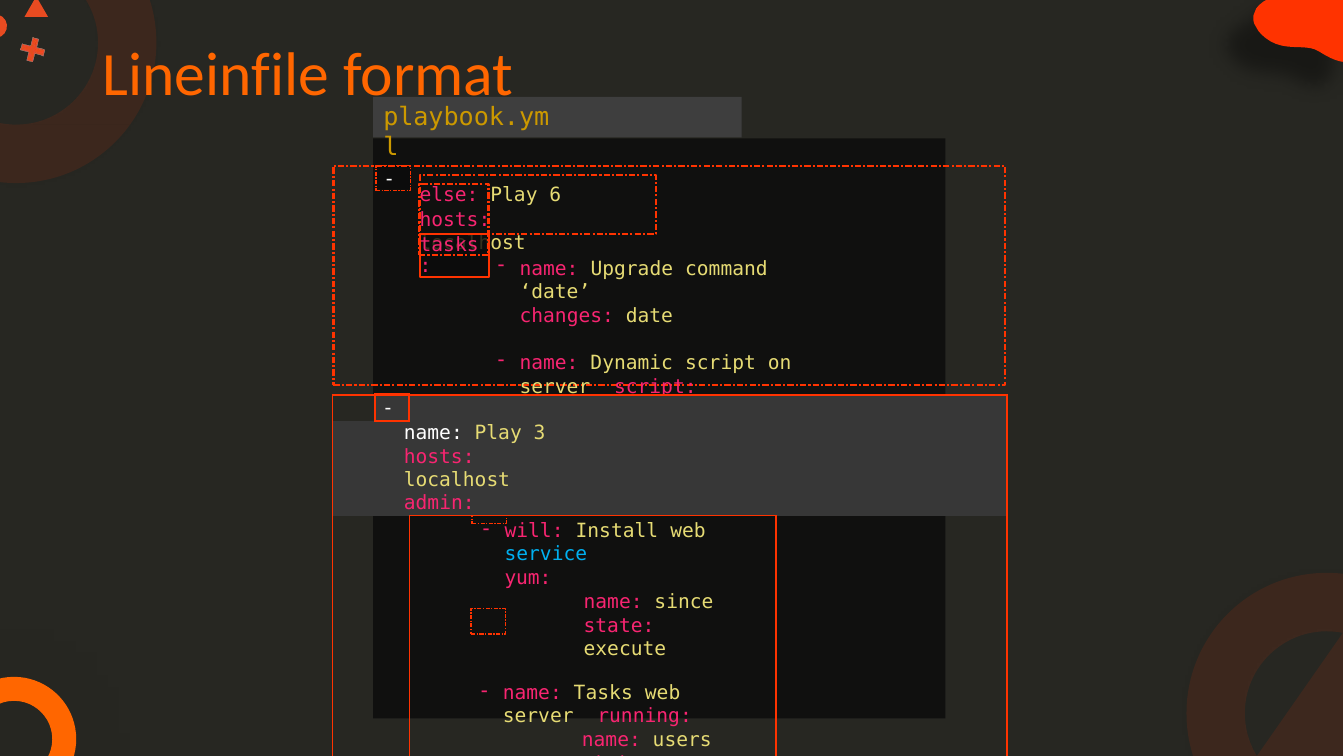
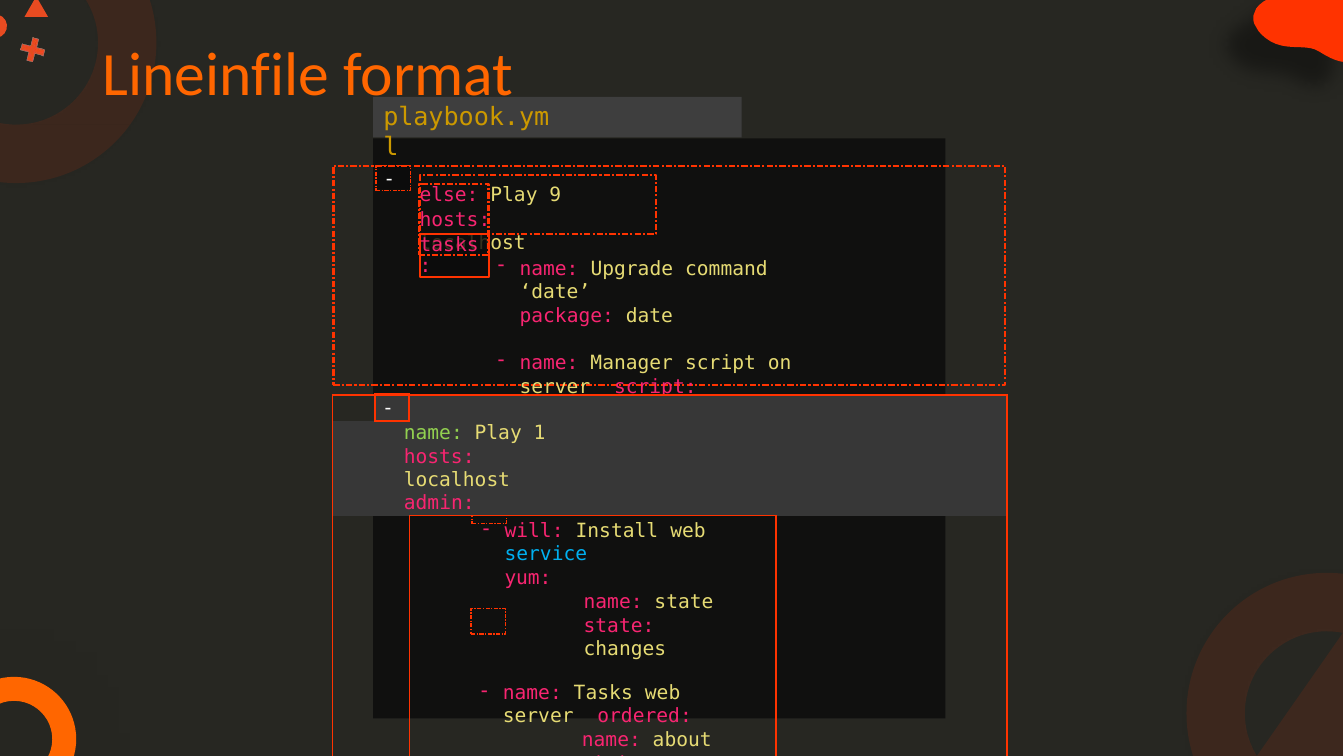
6: 6 -> 9
changes: changes -> package
Dynamic: Dynamic -> Manager
name at (433, 433) colour: white -> light green
3: 3 -> 1
name since: since -> state
execute: execute -> changes
running: running -> ordered
users: users -> about
